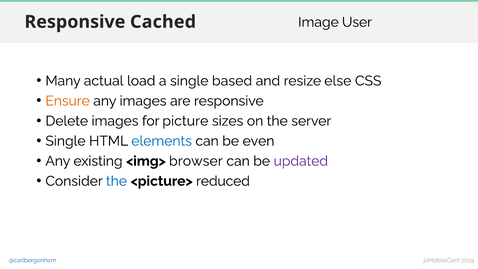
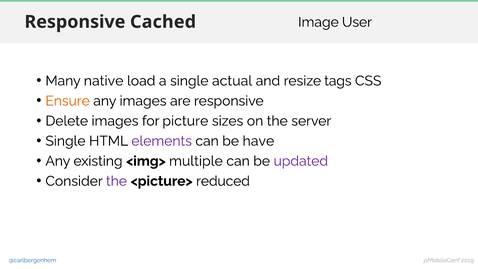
actual: actual -> native
based: based -> actual
else: else -> tags
elements colour: blue -> purple
even: even -> have
browser: browser -> multiple
the at (117, 181) colour: blue -> purple
